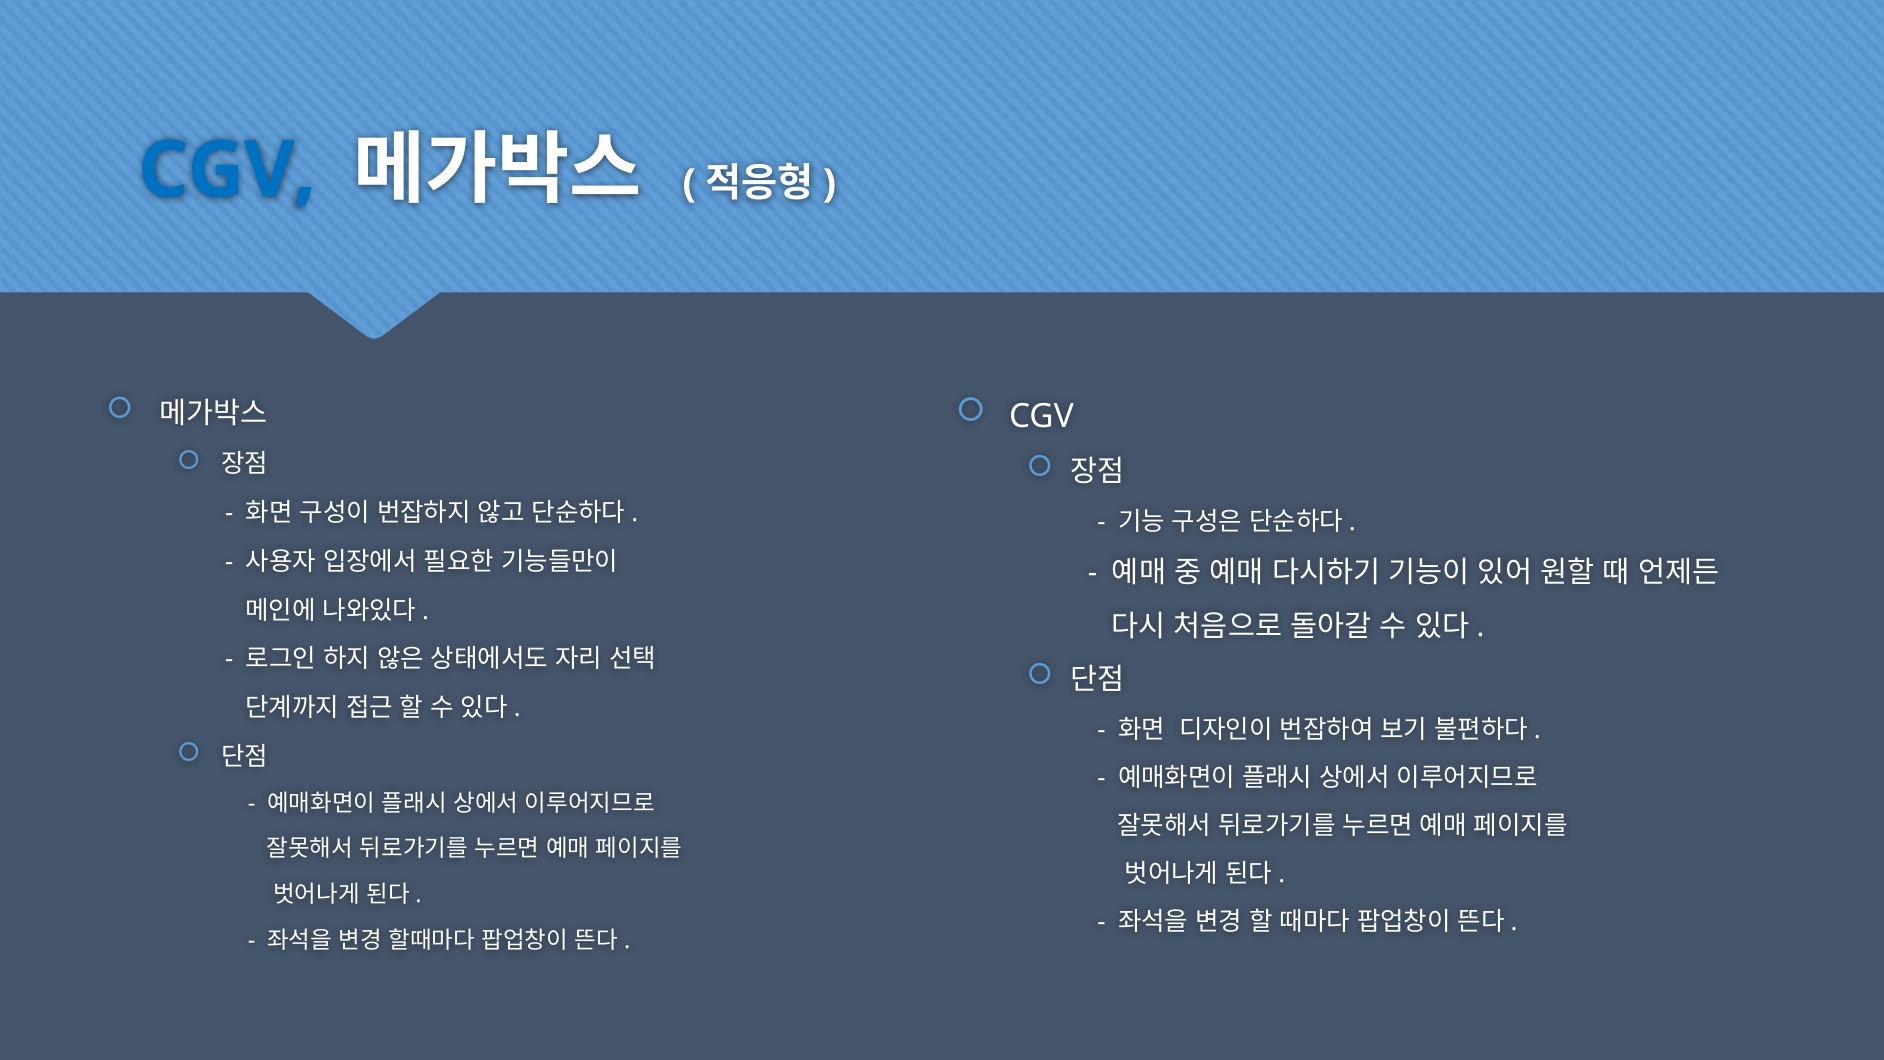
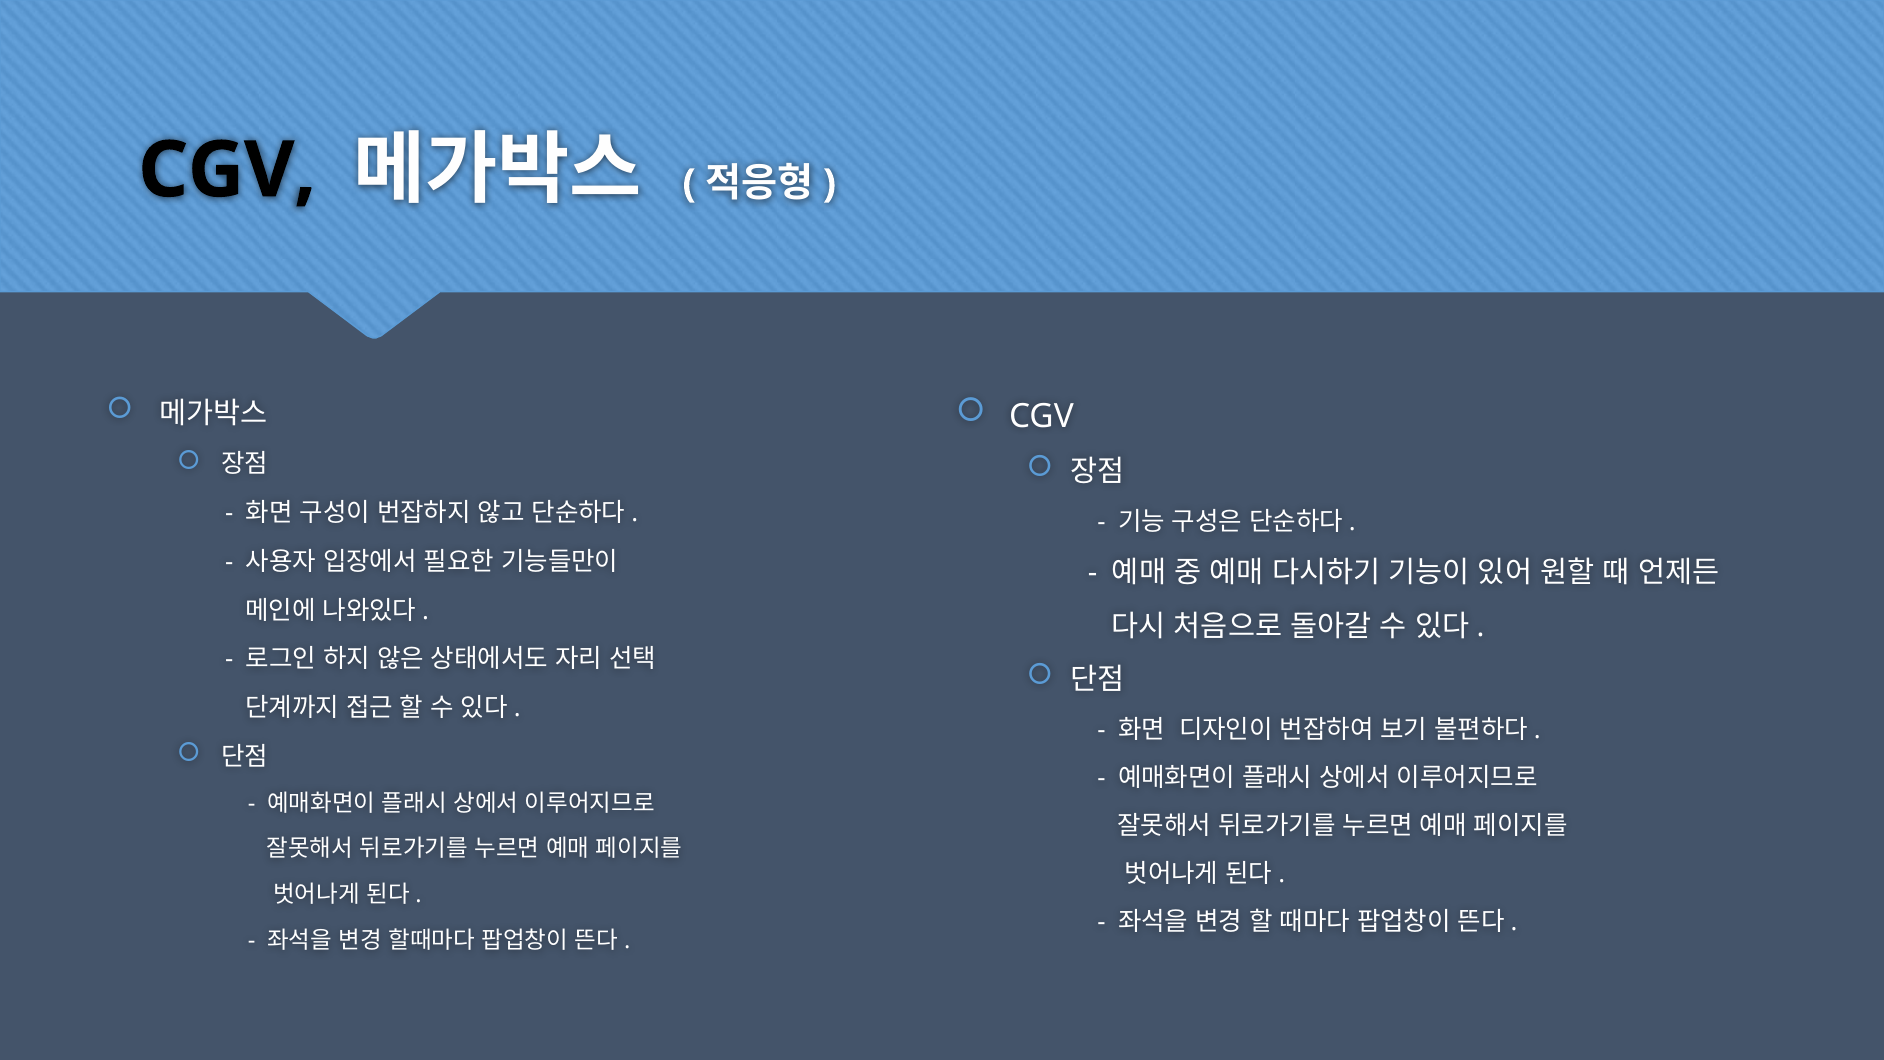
CGV at (227, 170) colour: blue -> black
